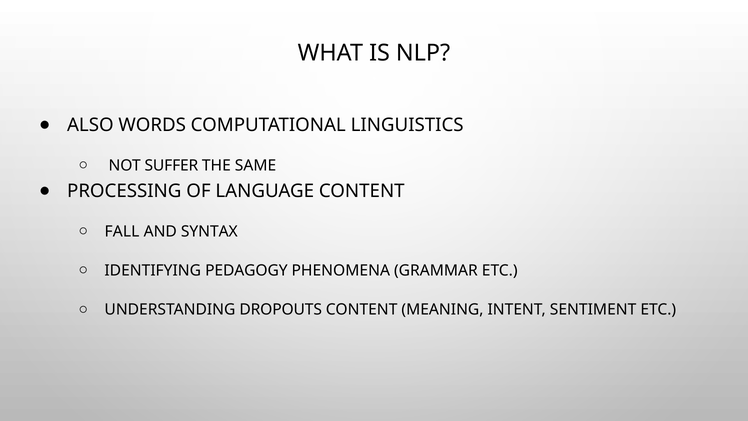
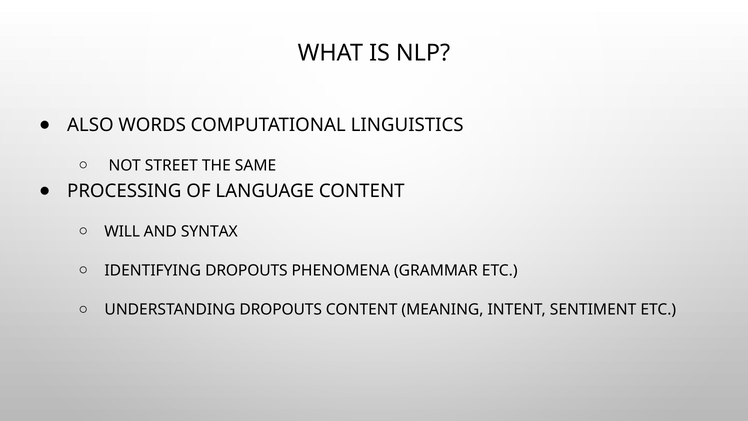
SUFFER: SUFFER -> STREET
FALL: FALL -> WILL
IDENTIFYING PEDAGOGY: PEDAGOGY -> DROPOUTS
